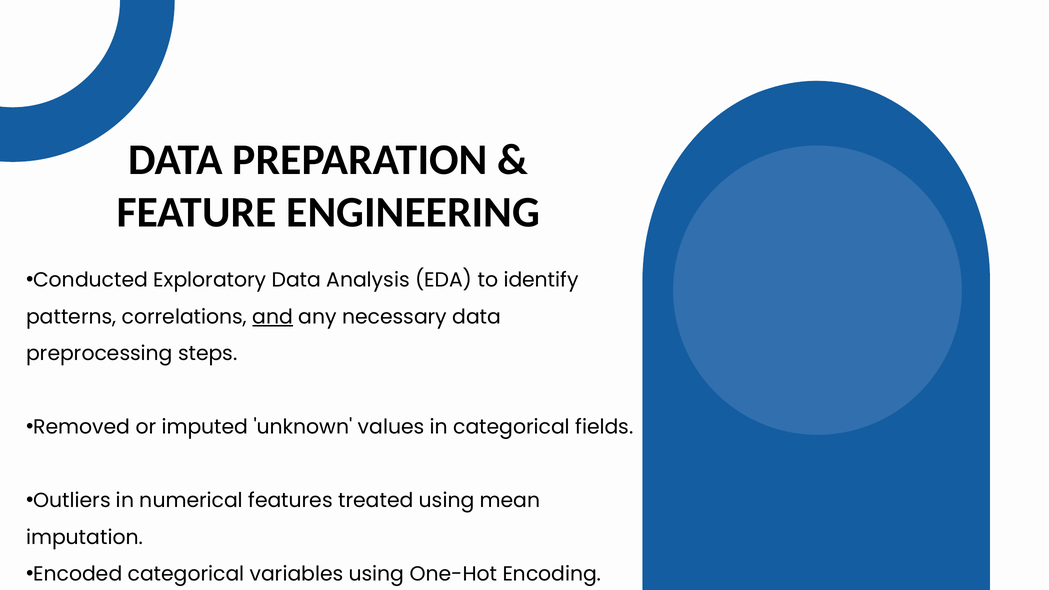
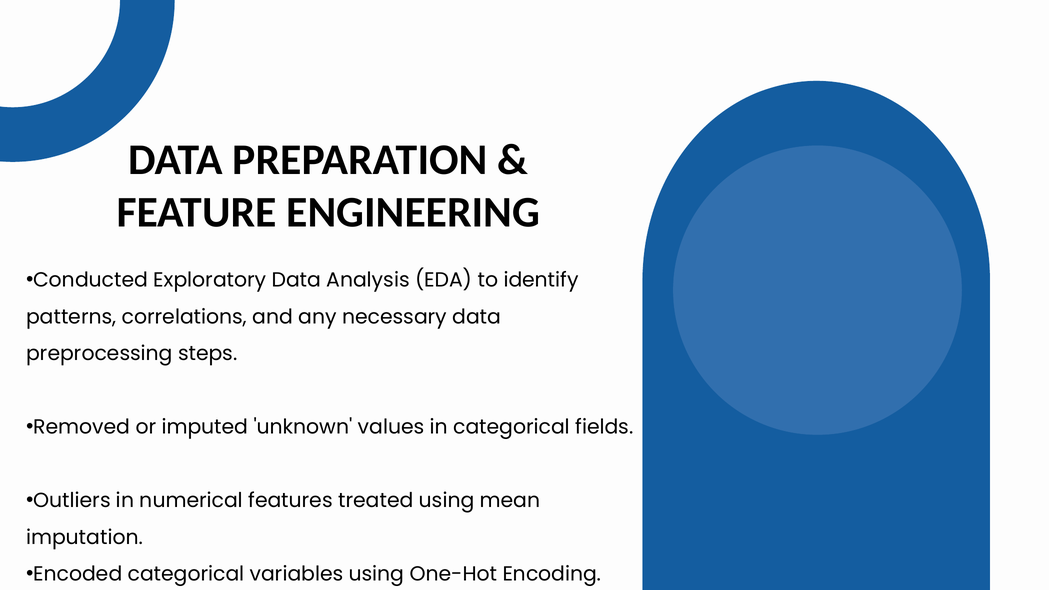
and underline: present -> none
